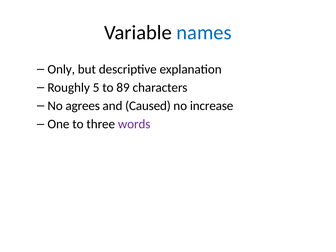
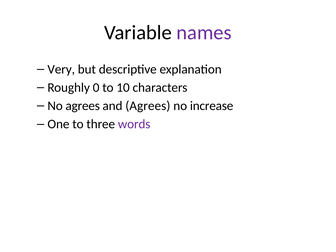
names colour: blue -> purple
Only: Only -> Very
5: 5 -> 0
89: 89 -> 10
and Caused: Caused -> Agrees
